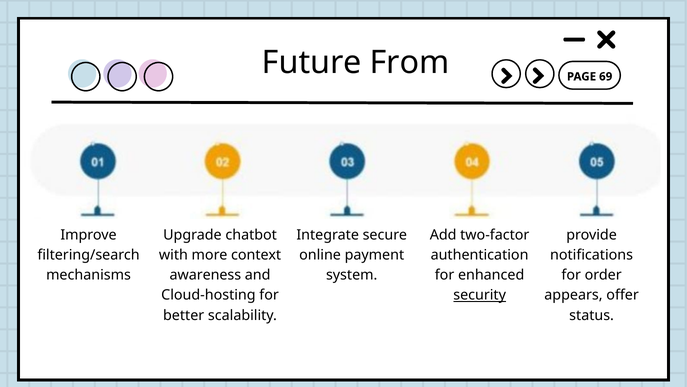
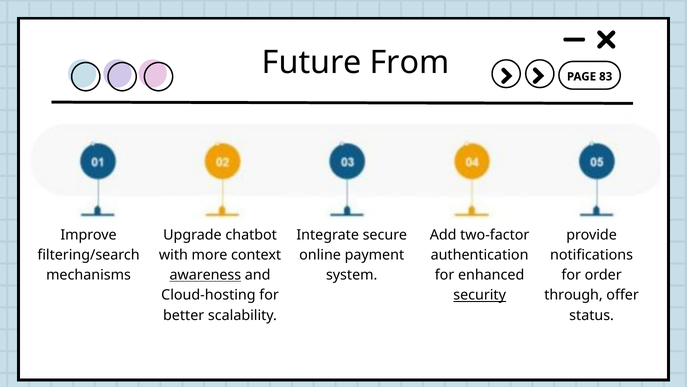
69: 69 -> 83
awareness underline: none -> present
appears: appears -> through
